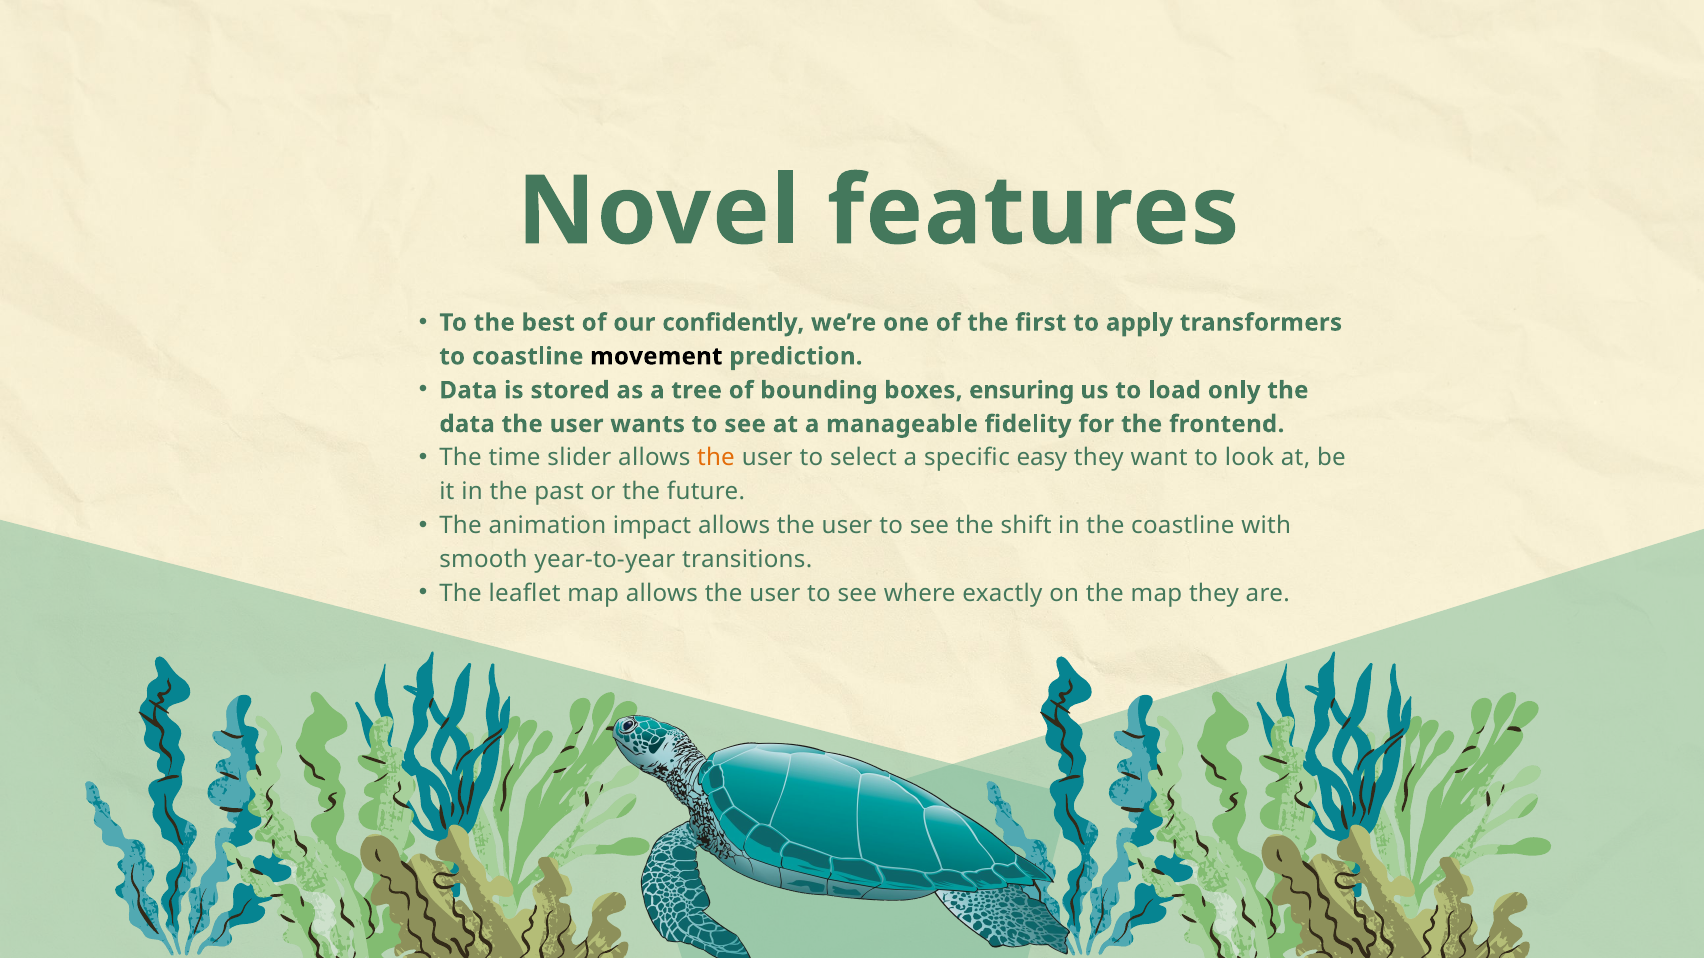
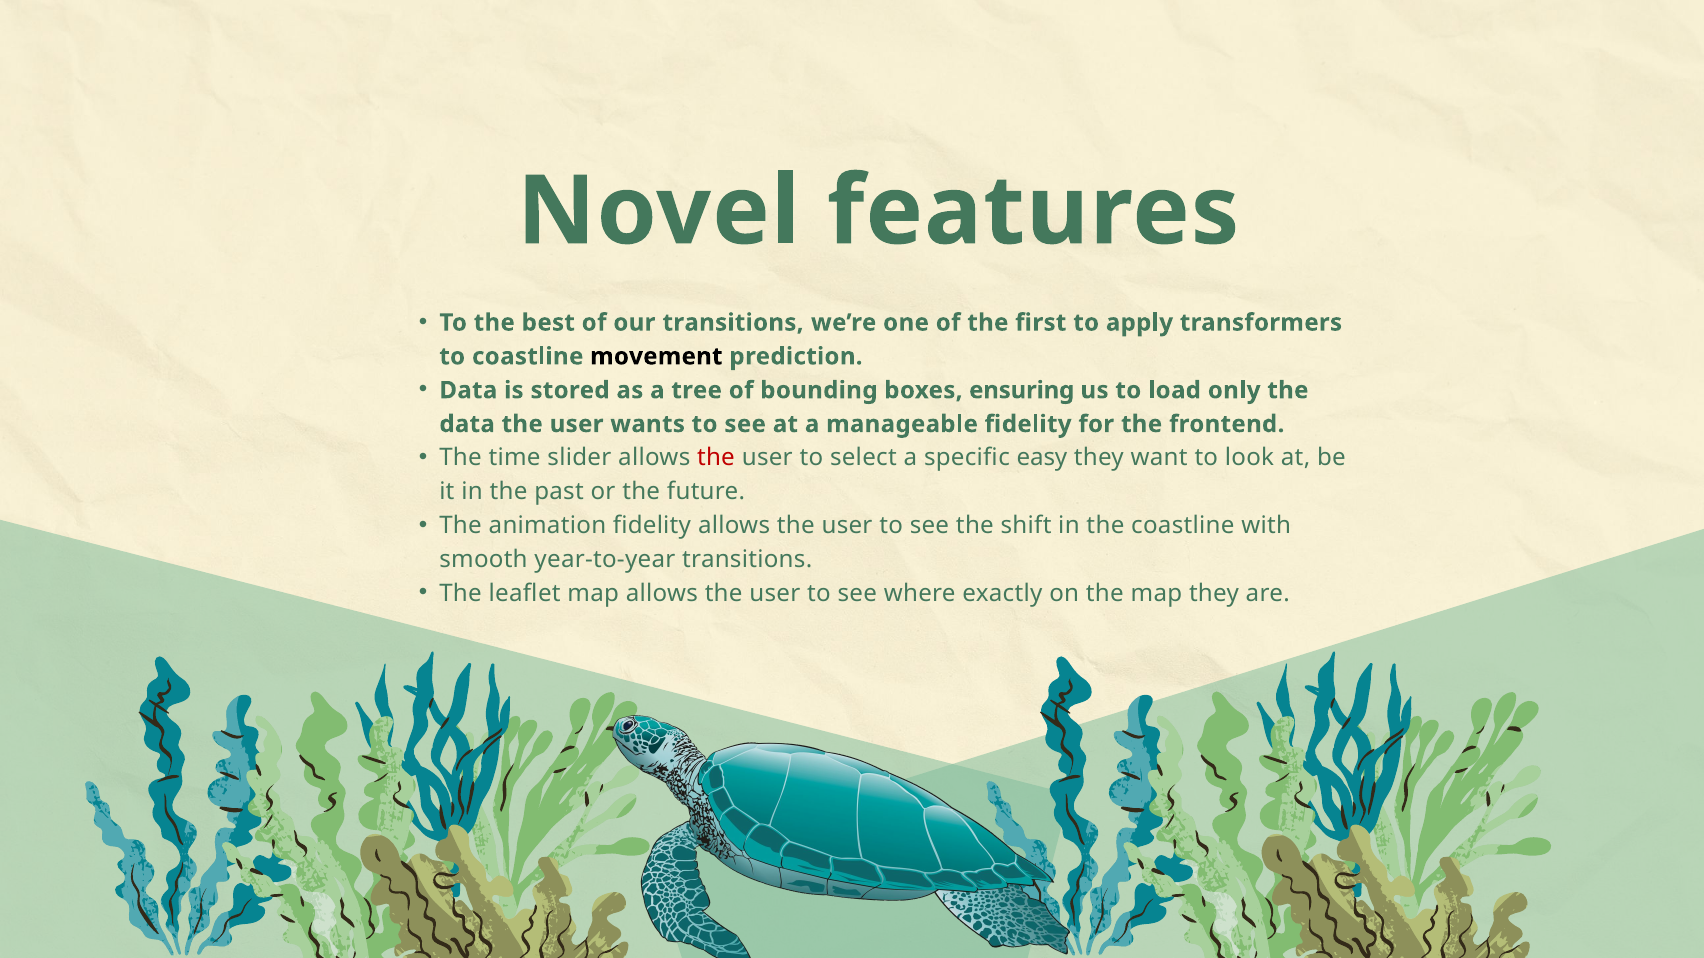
our confidently: confidently -> transitions
the at (716, 458) colour: orange -> red
animation impact: impact -> fidelity
